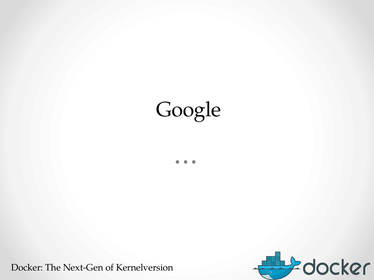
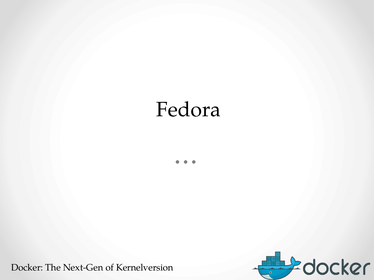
Google: Google -> Fedora
